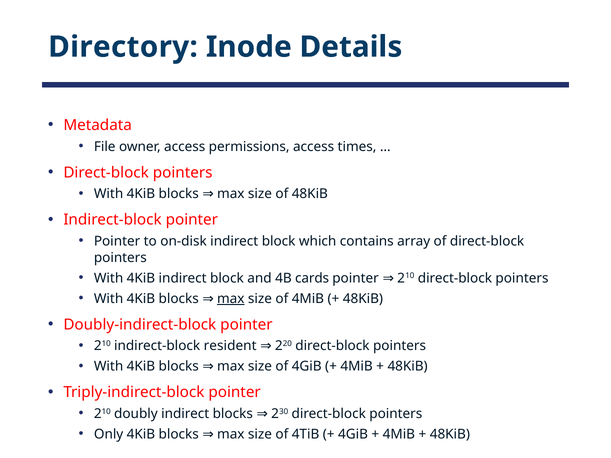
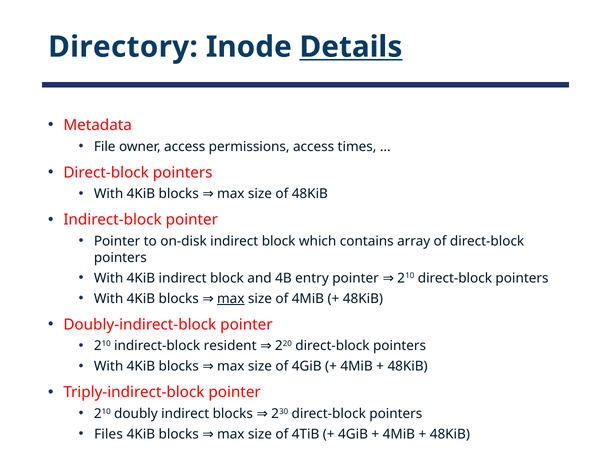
Details underline: none -> present
cards: cards -> entry
Only: Only -> Files
